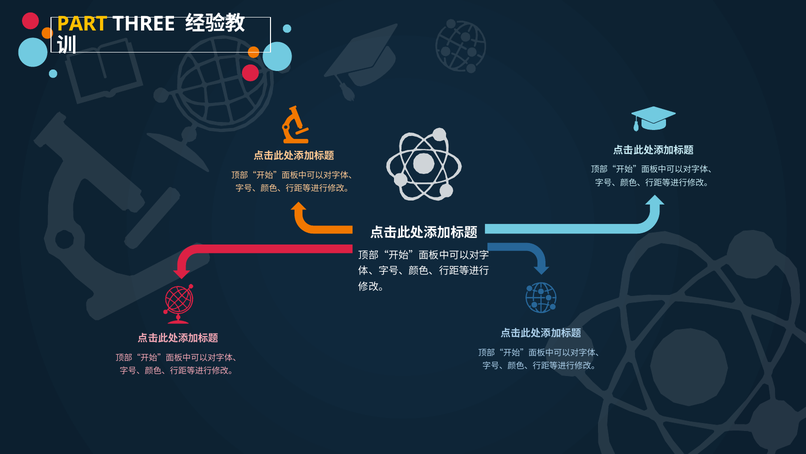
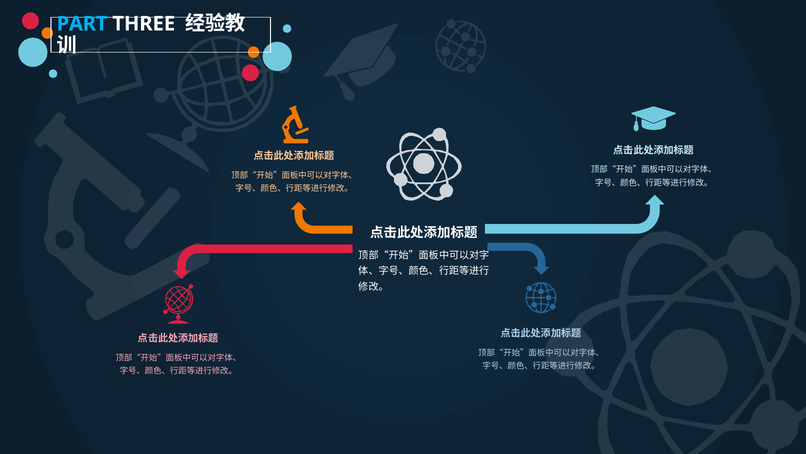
PART colour: yellow -> light blue
